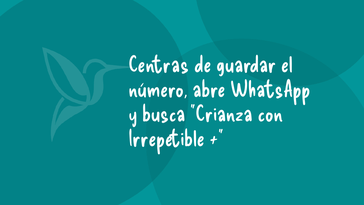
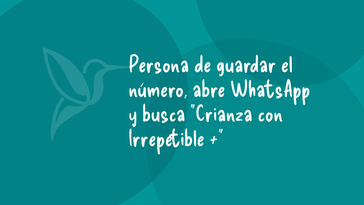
Centras: Centras -> Persona
